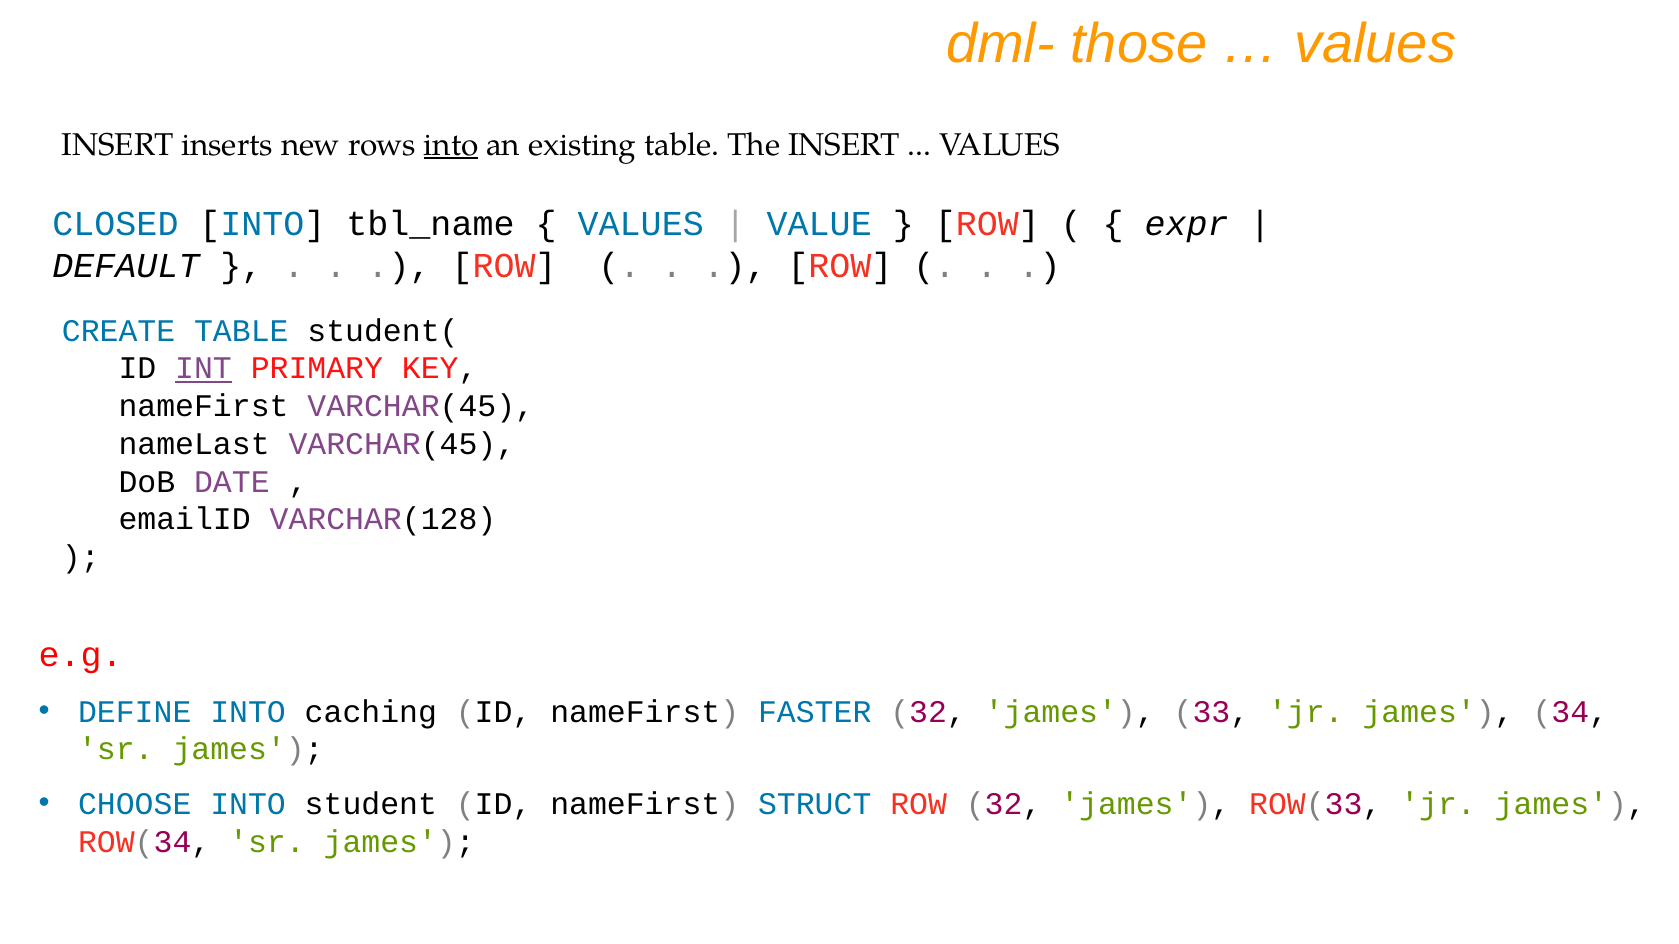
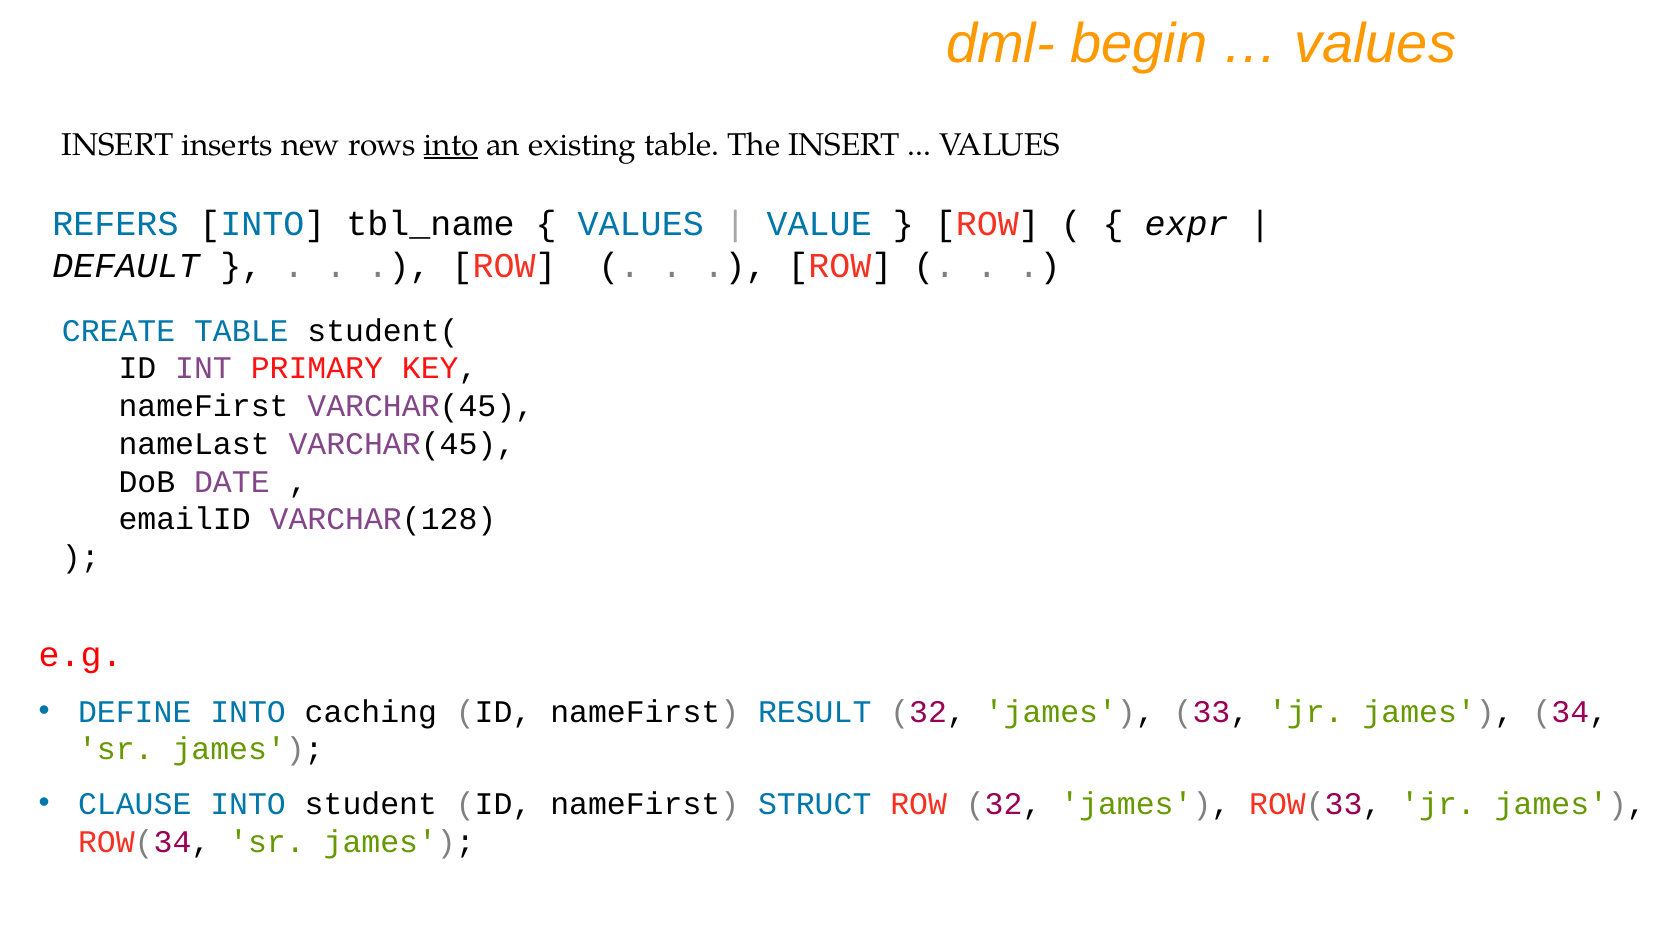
those: those -> begin
CLOSED: CLOSED -> REFERS
INT underline: present -> none
FASTER: FASTER -> RESULT
CHOOSE: CHOOSE -> CLAUSE
